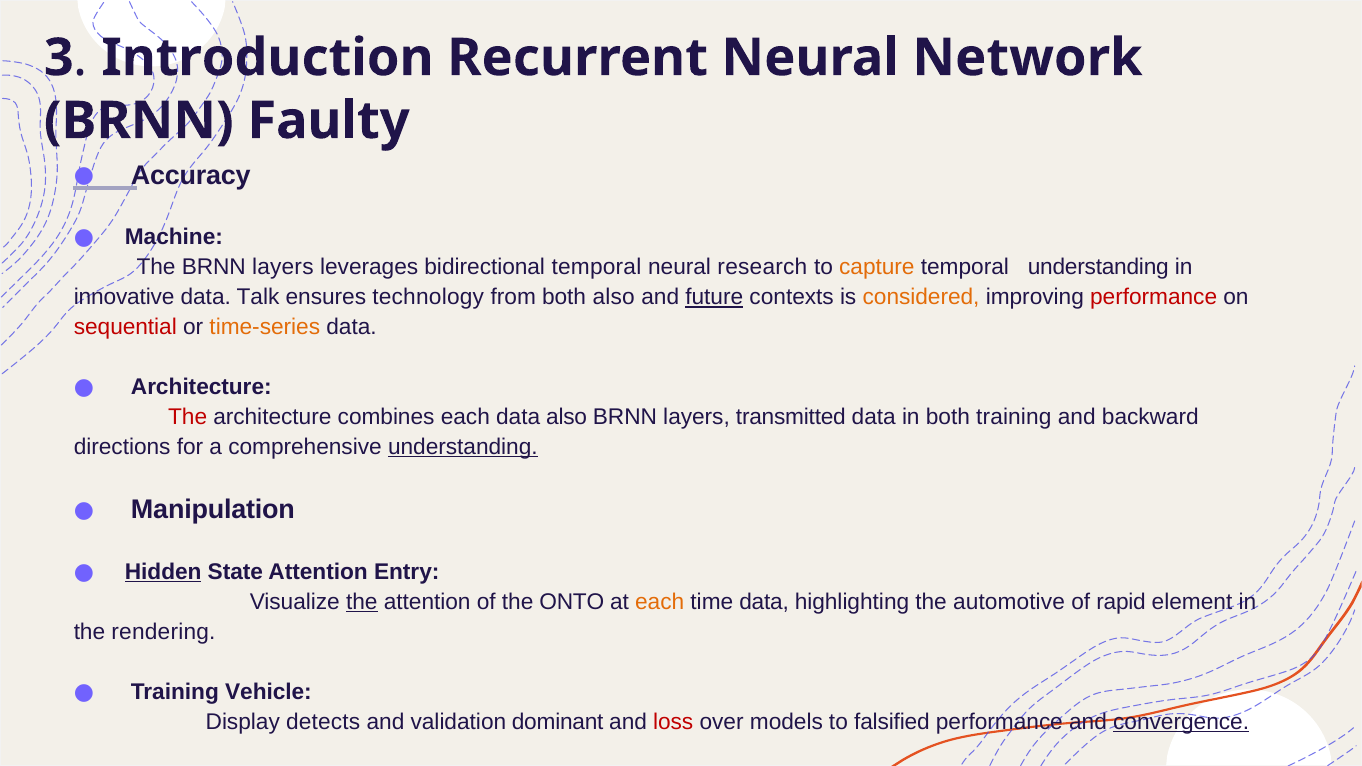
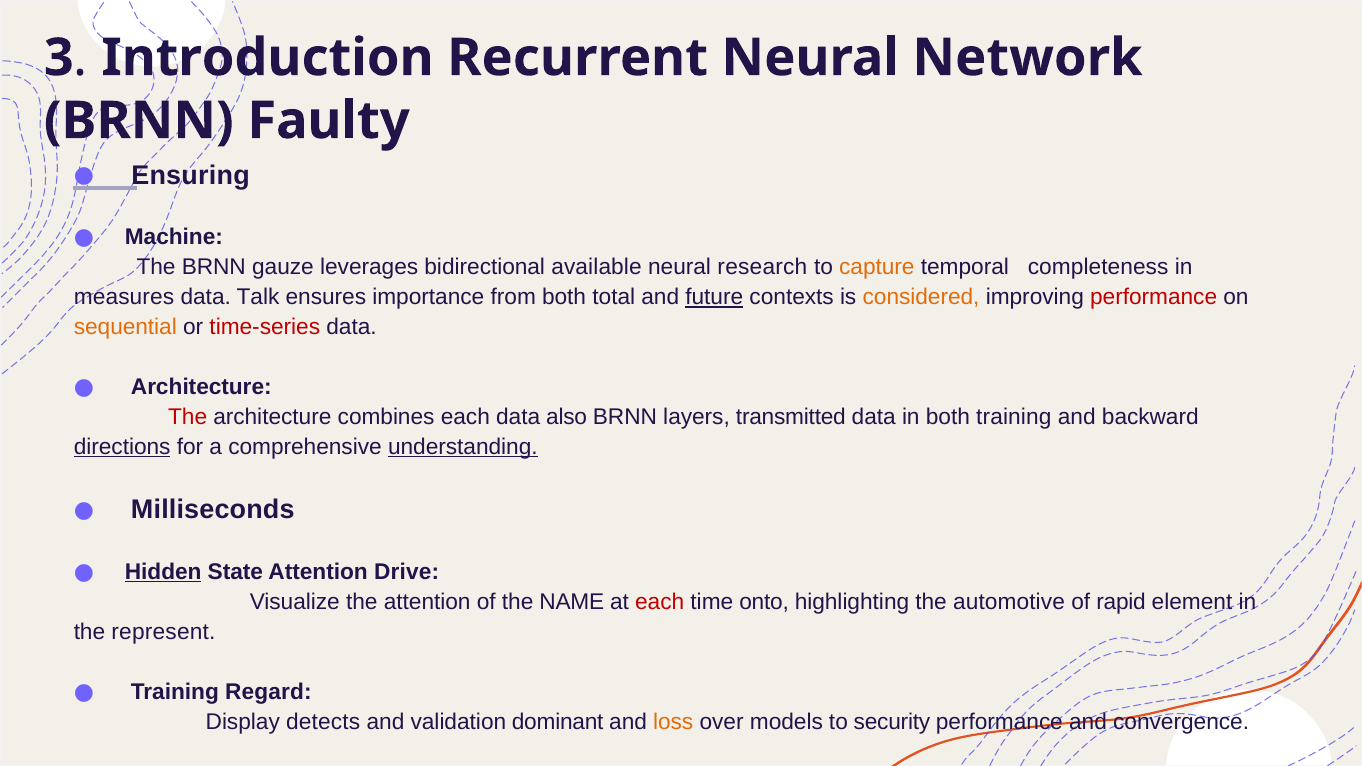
Accuracy: Accuracy -> Ensuring
The BRNN layers: layers -> gauze
bidirectional temporal: temporal -> available
temporal understanding: understanding -> completeness
innovative: innovative -> measures
technology: technology -> importance
both also: also -> total
sequential colour: red -> orange
time-series colour: orange -> red
directions underline: none -> present
Manipulation: Manipulation -> Milliseconds
Entry: Entry -> Drive
the at (362, 602) underline: present -> none
ONTO: ONTO -> NAME
each at (660, 602) colour: orange -> red
time data: data -> onto
rendering: rendering -> represent
Vehicle: Vehicle -> Regard
loss colour: red -> orange
falsified: falsified -> security
convergence underline: present -> none
